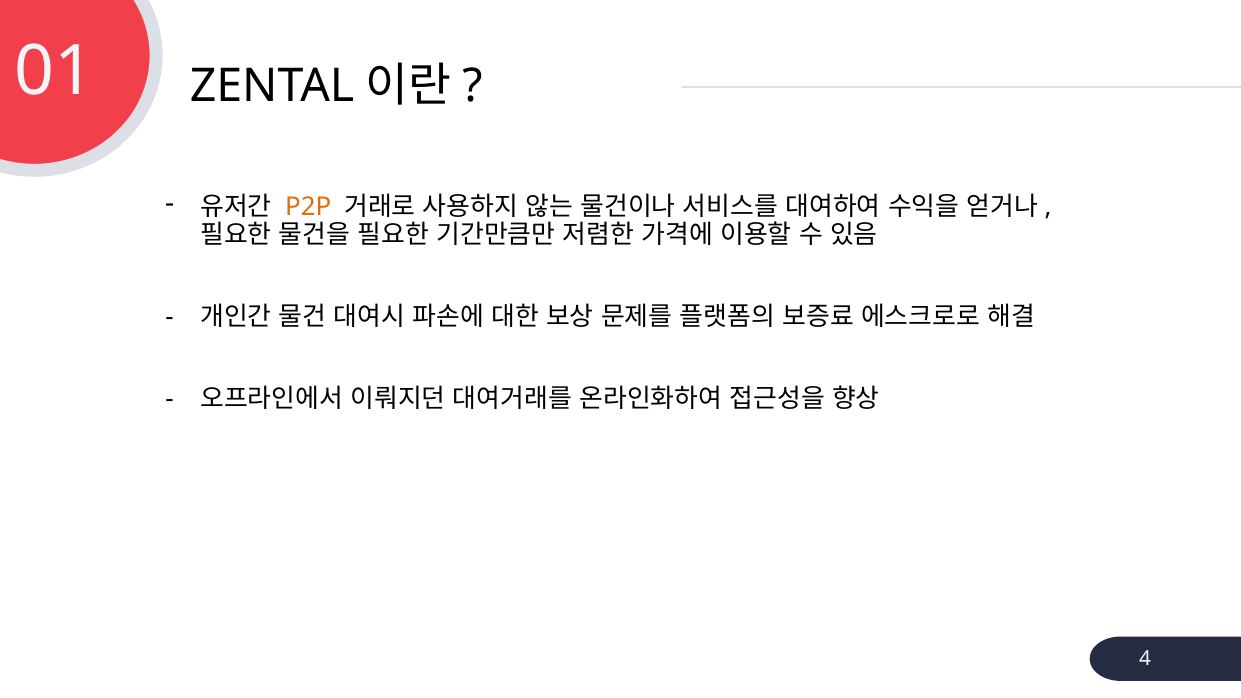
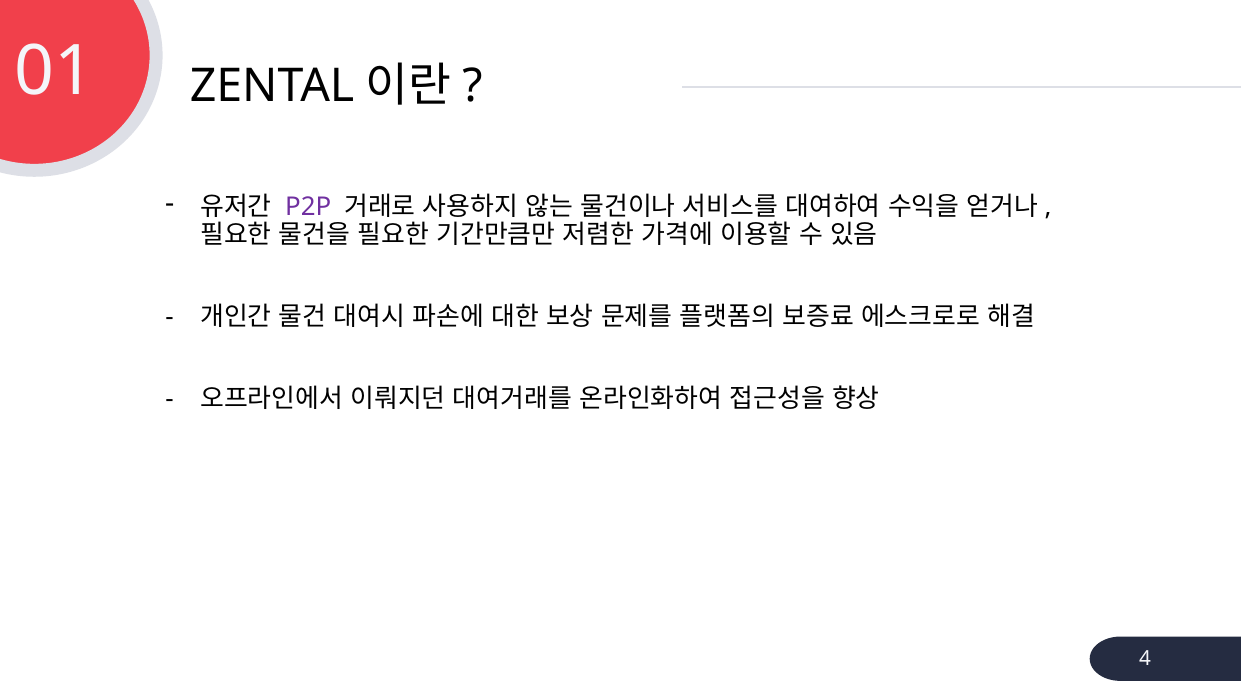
P2P colour: orange -> purple
